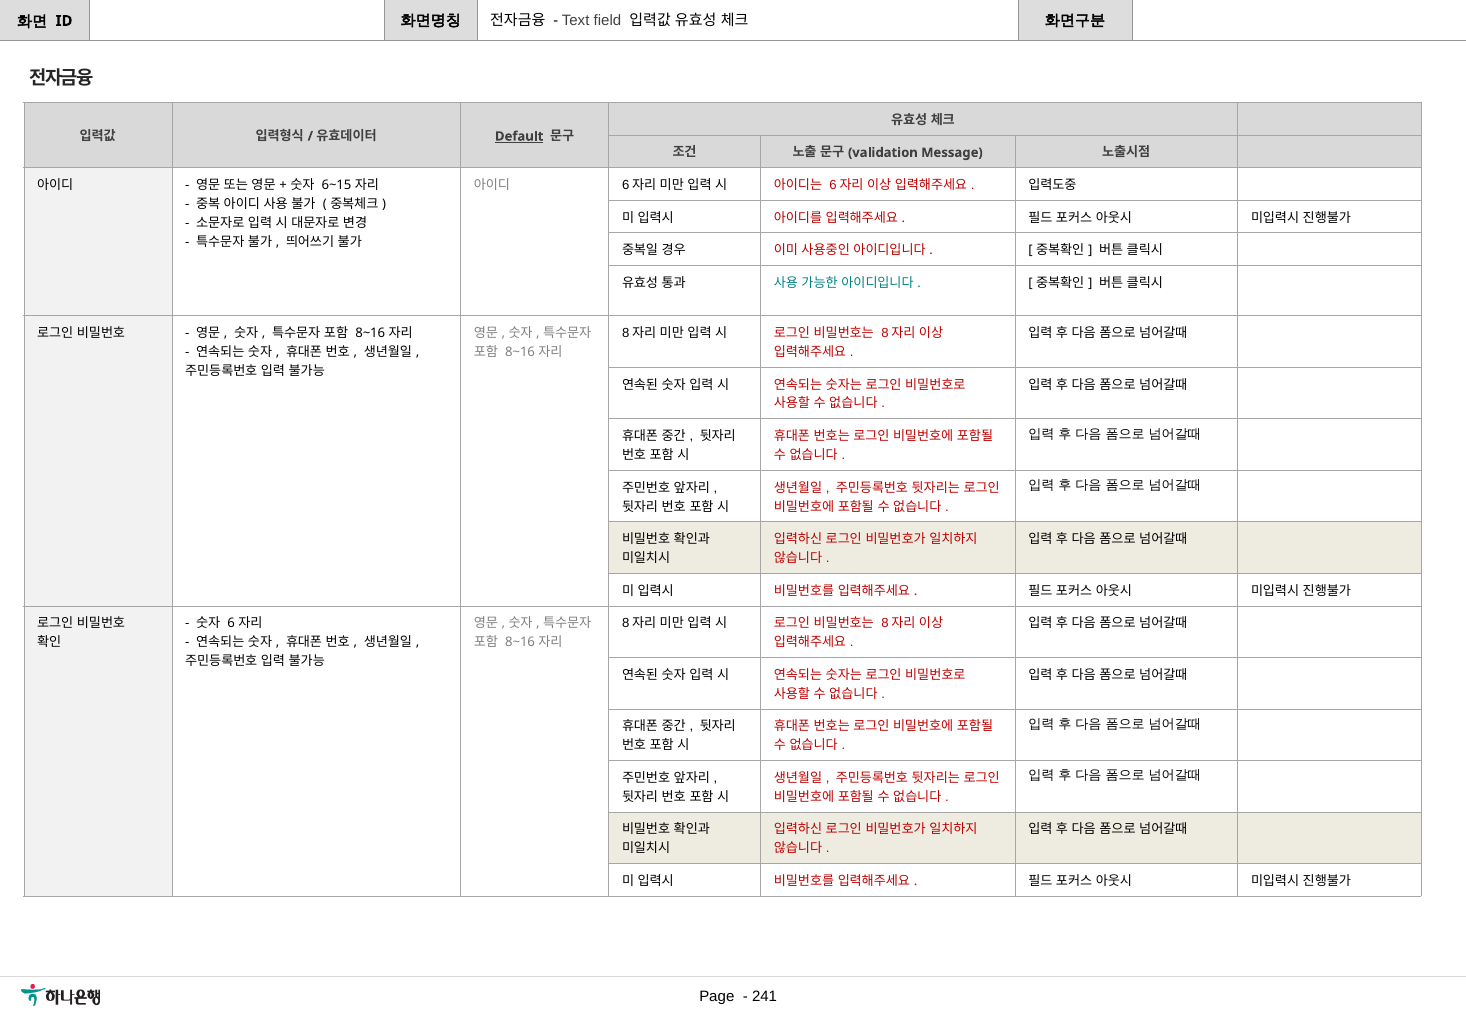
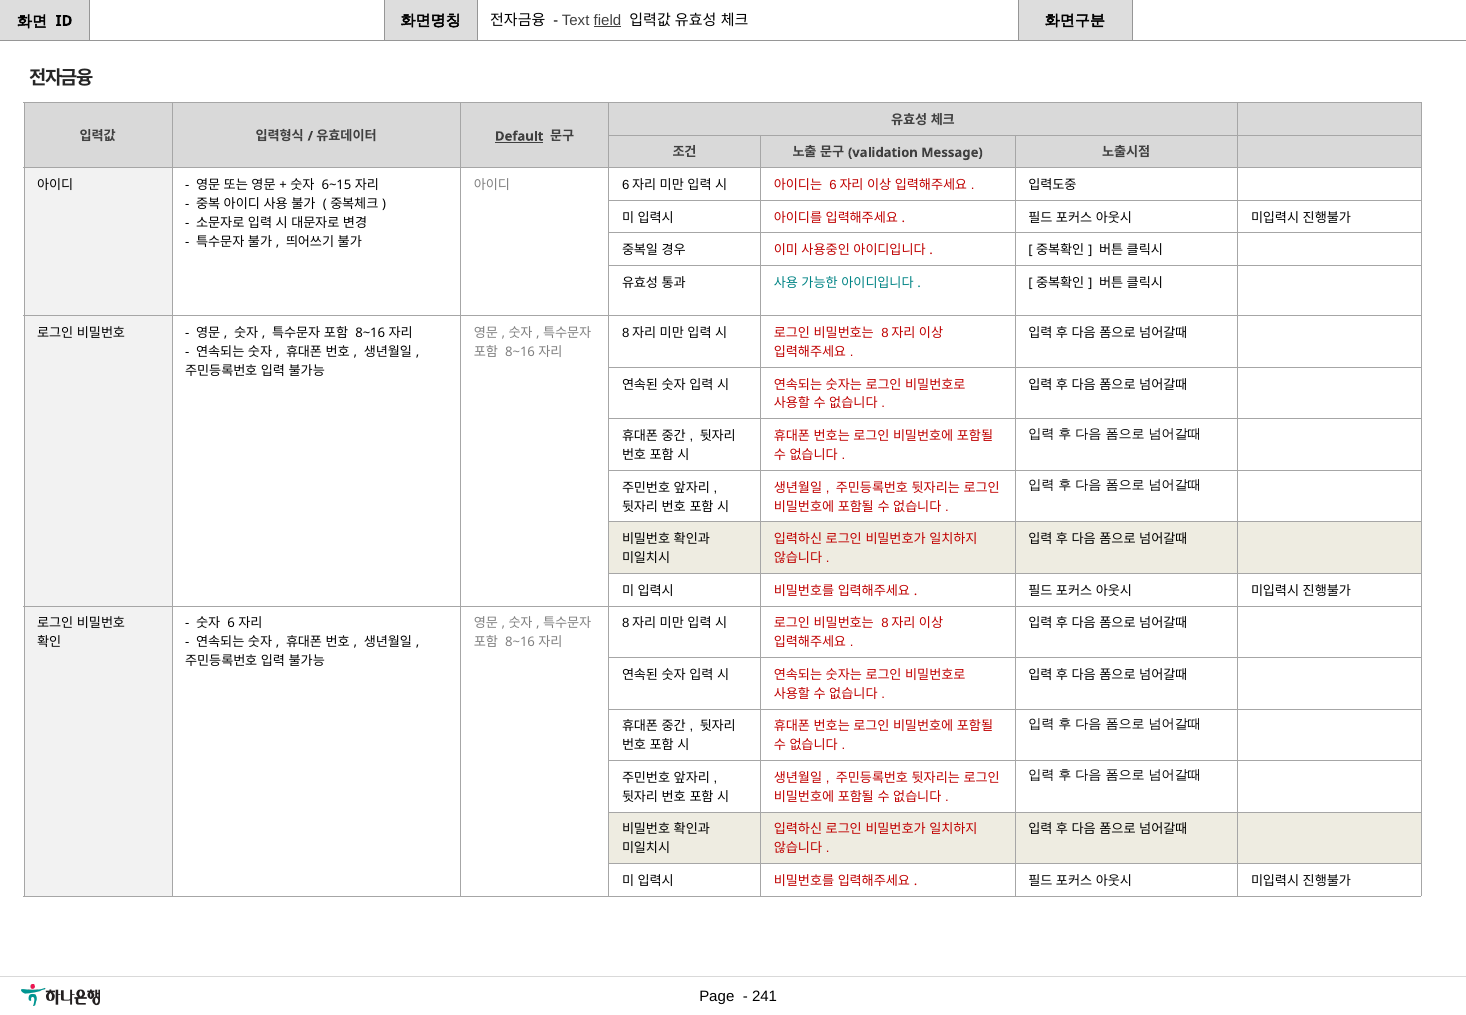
field underline: none -> present
